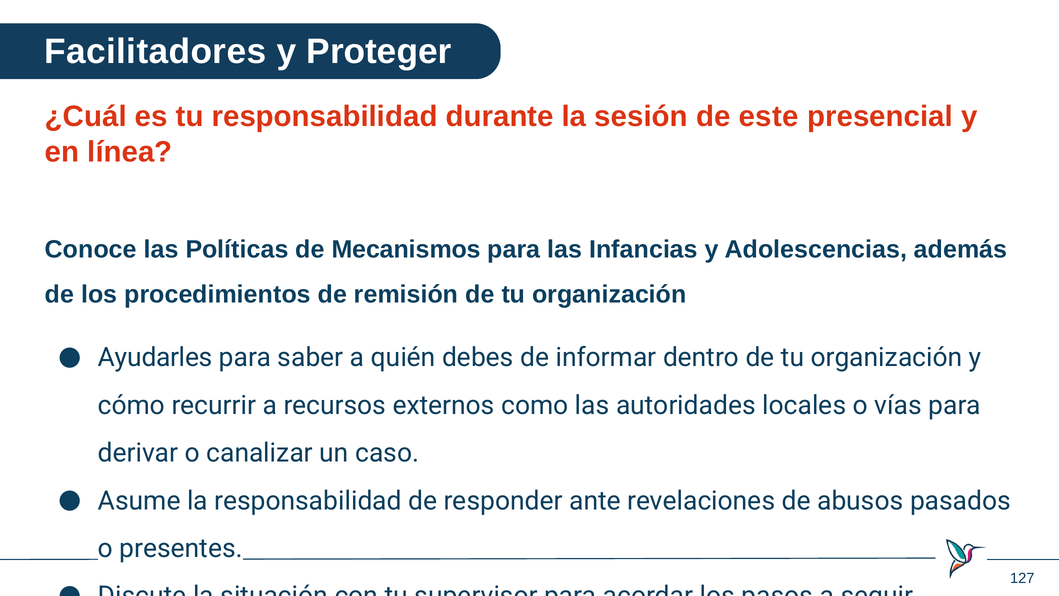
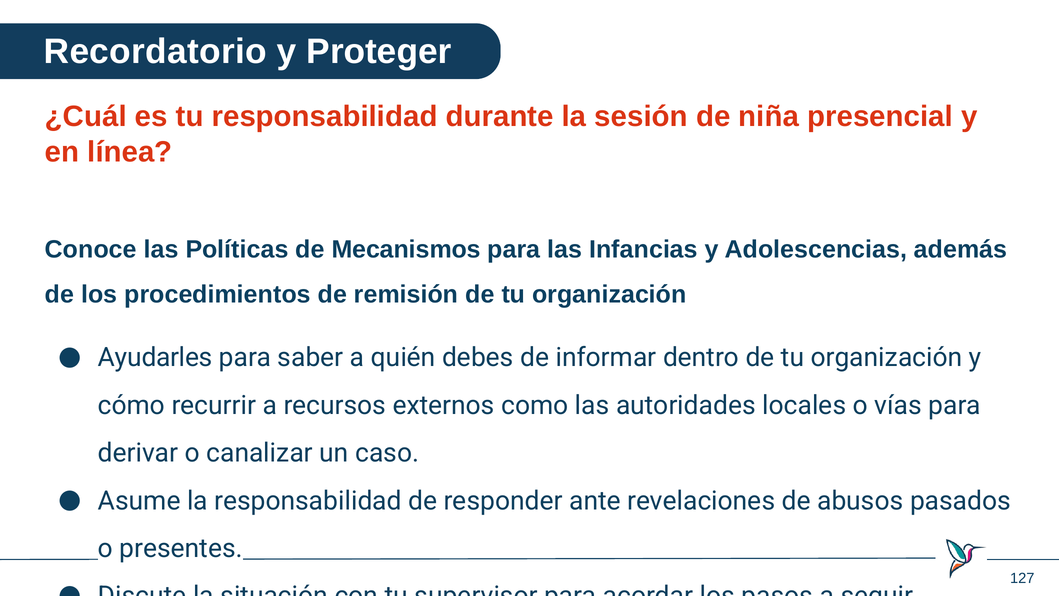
Facilitadores: Facilitadores -> Recordatorio
este: este -> niña
